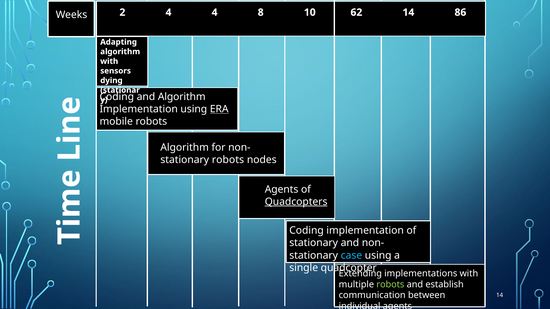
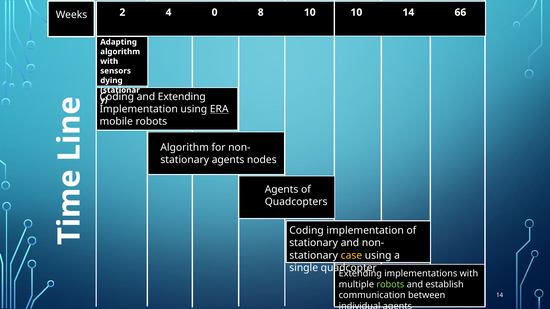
4 4: 4 -> 0
10 62: 62 -> 10
86: 86 -> 66
and Algorithm: Algorithm -> Extending
stationary robots: robots -> agents
Quadcopters underline: present -> none
case colour: light blue -> yellow
